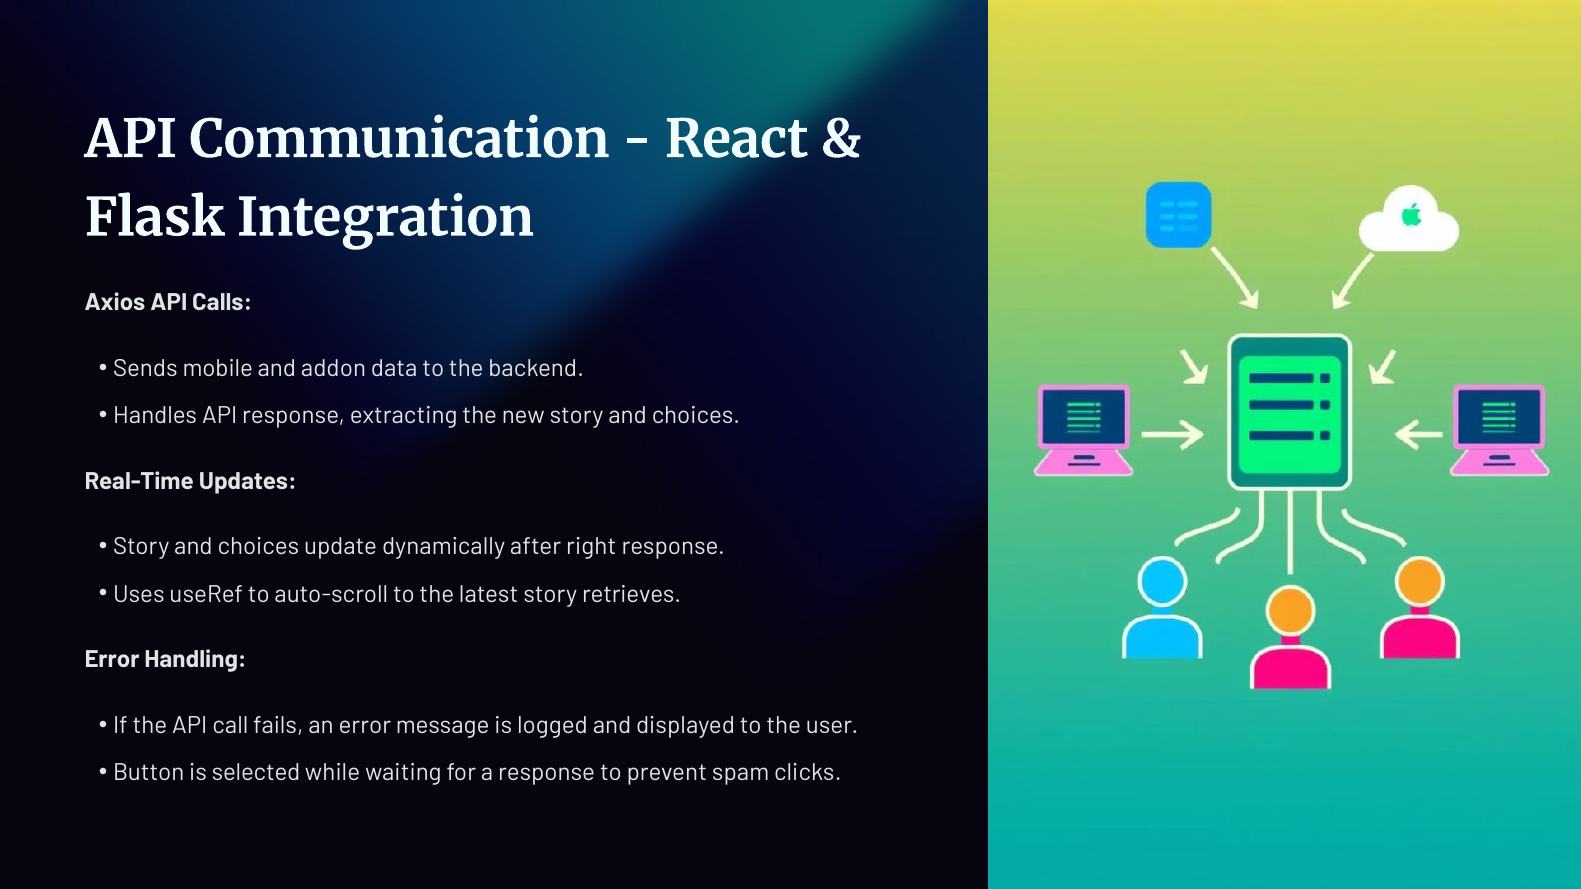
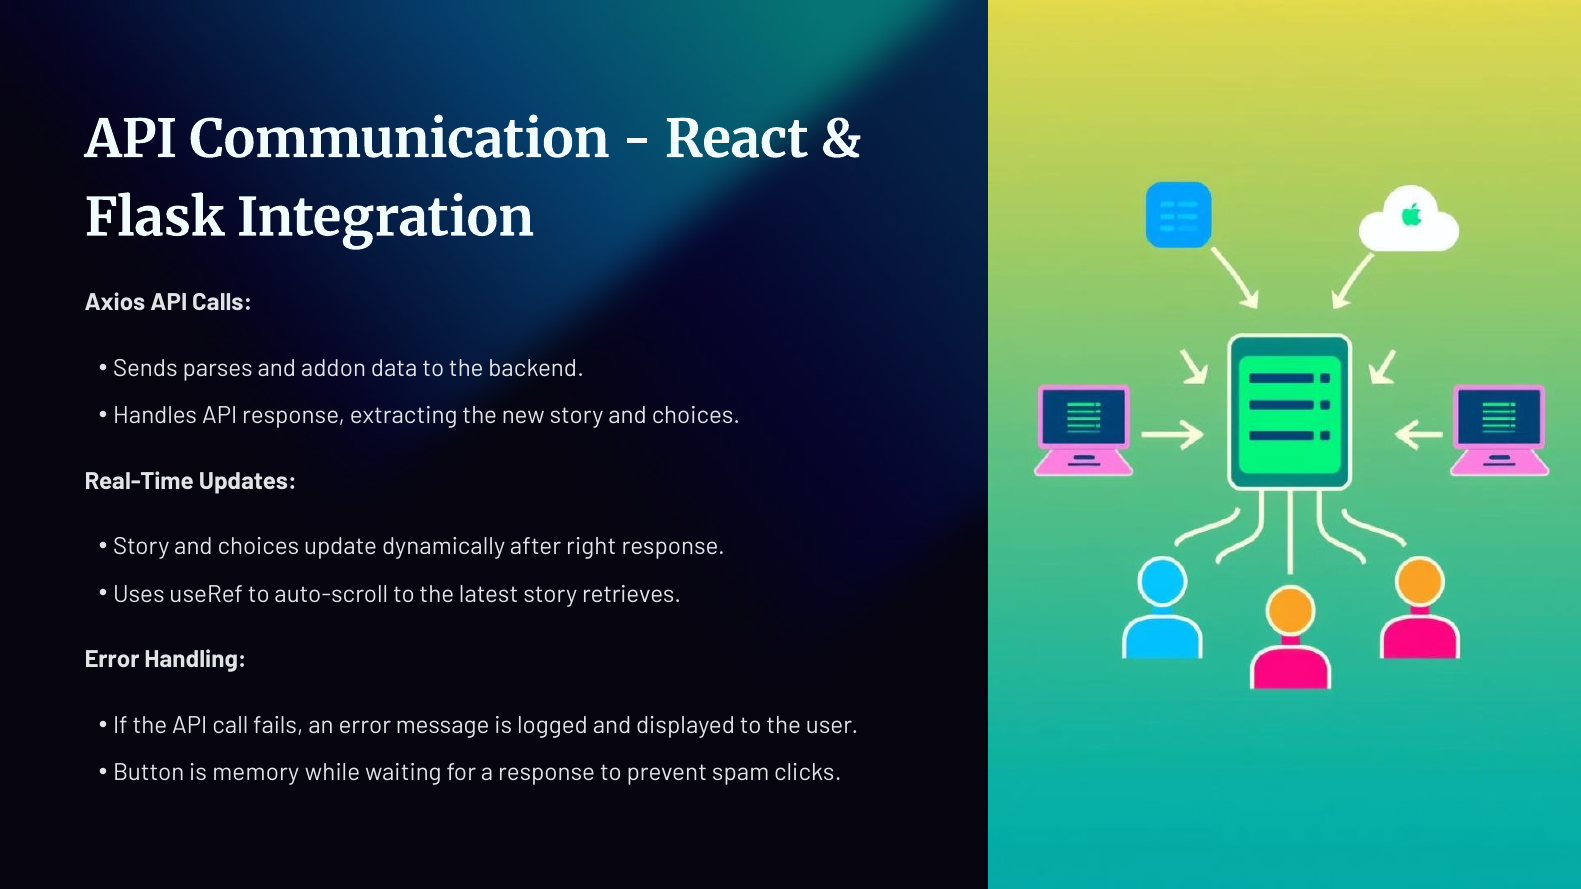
mobile: mobile -> parses
selected: selected -> memory
